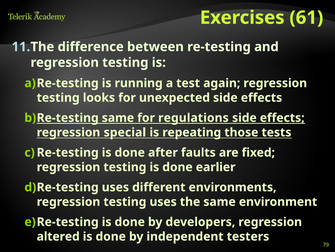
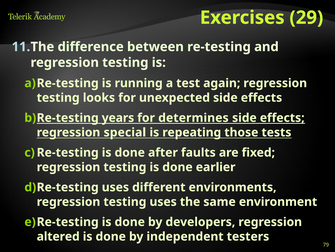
61: 61 -> 29
same at (118, 118): same -> years
regulations: regulations -> determines
